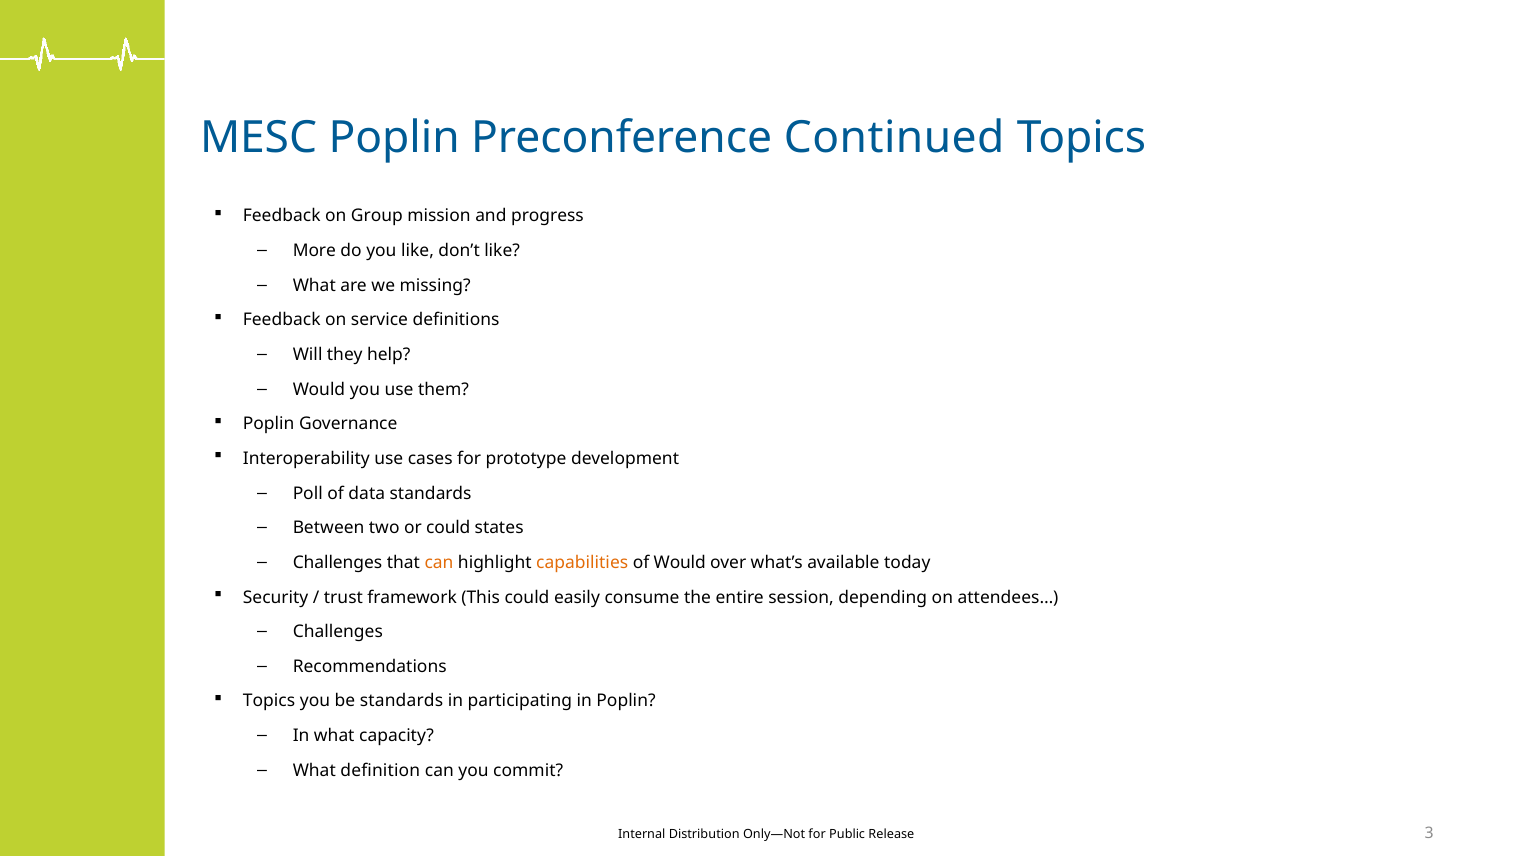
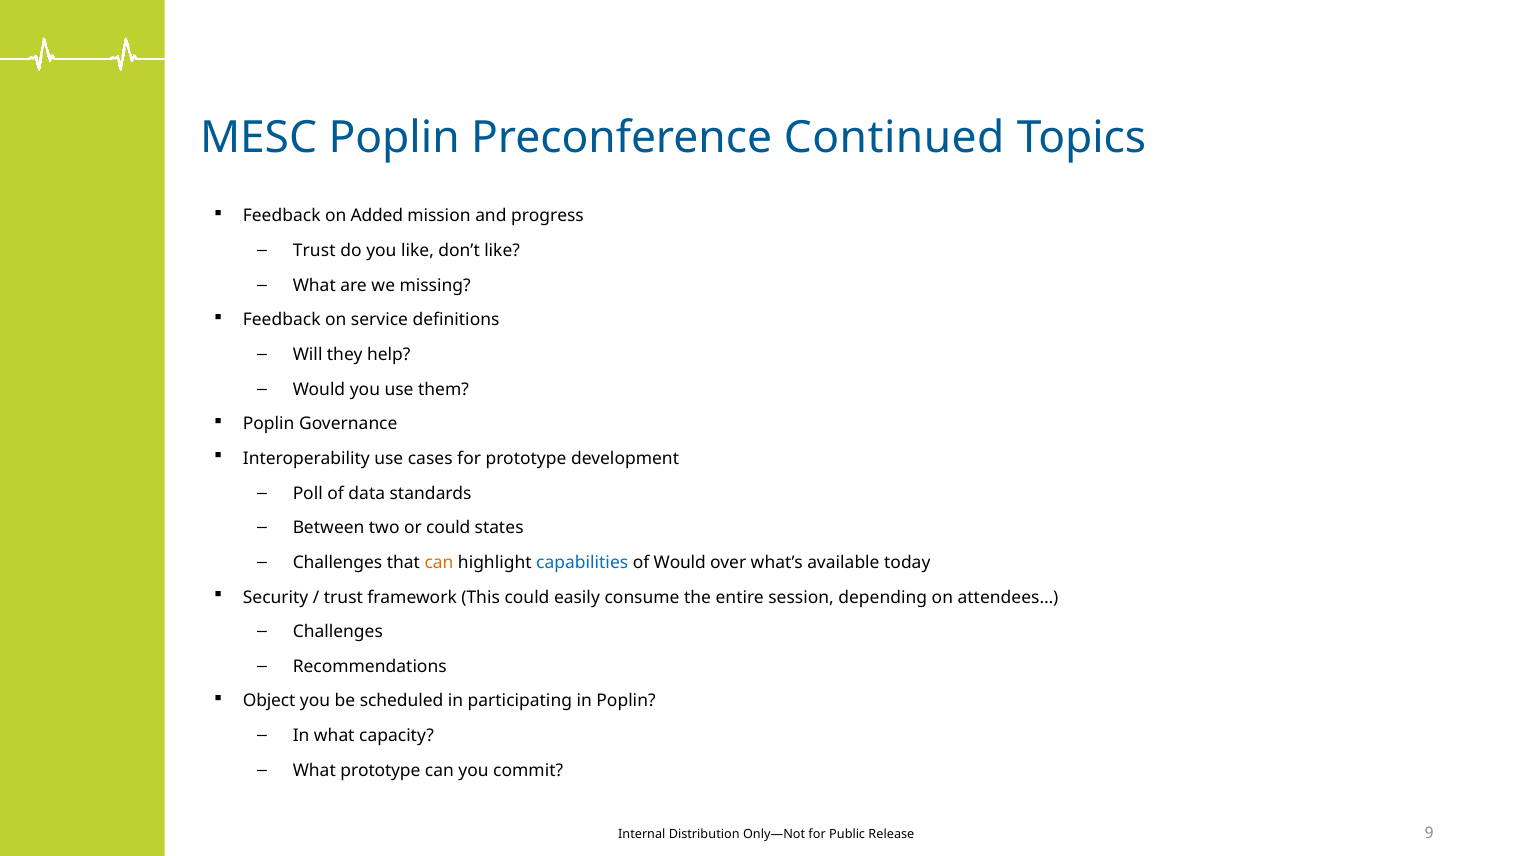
Group: Group -> Added
More at (314, 251): More -> Trust
capabilities colour: orange -> blue
Topics at (269, 701): Topics -> Object
be standards: standards -> scheduled
What definition: definition -> prototype
3: 3 -> 9
